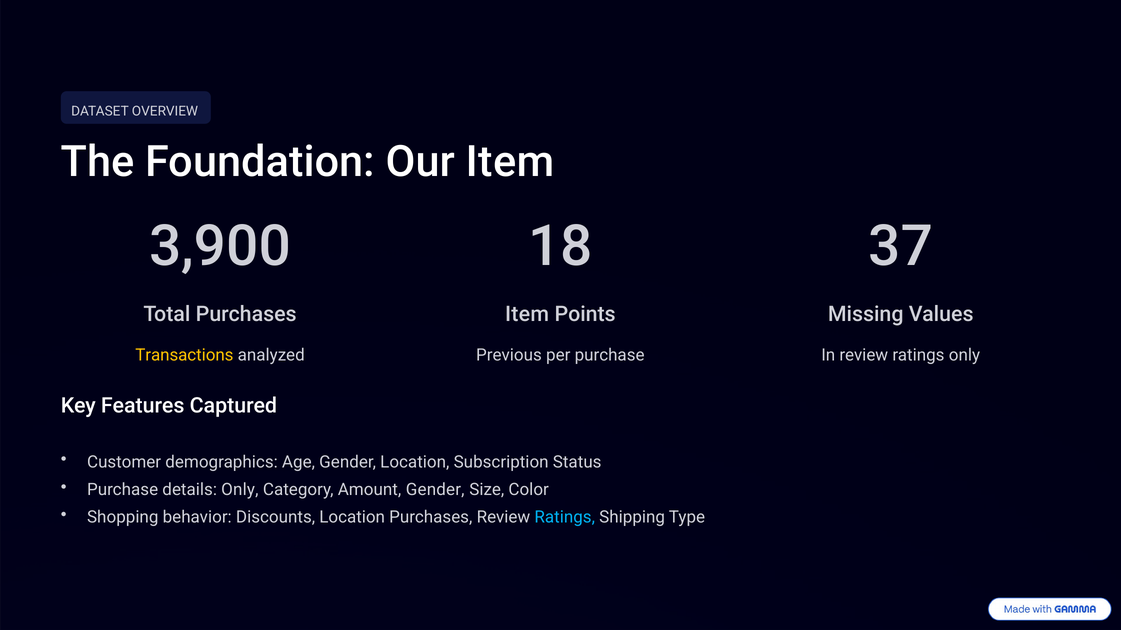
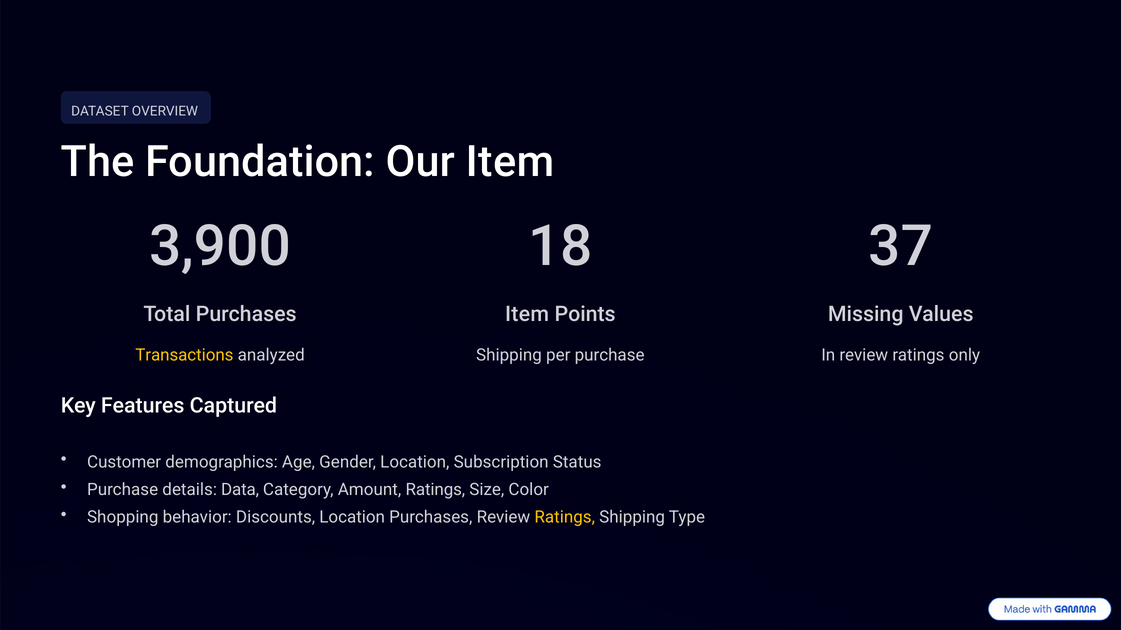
Previous at (509, 355): Previous -> Shipping
details Only: Only -> Data
Amount Gender: Gender -> Ratings
Ratings at (565, 518) colour: light blue -> yellow
